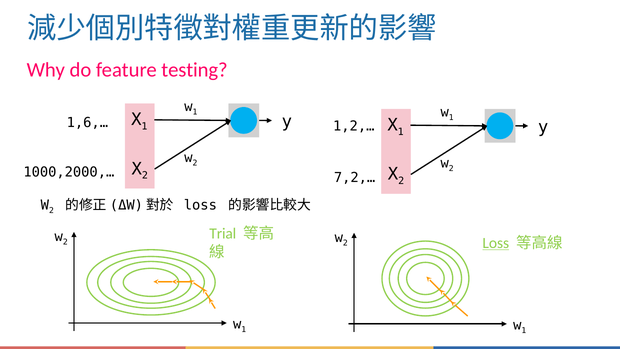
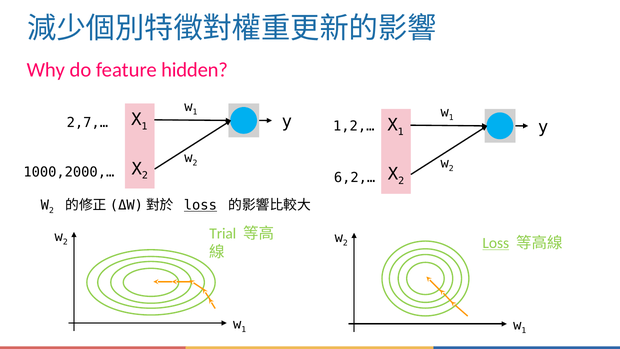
testing: testing -> hidden
1,6,…: 1,6,… -> 2,7,…
7,2,…: 7,2,… -> 6,2,…
loss at (200, 205) underline: none -> present
